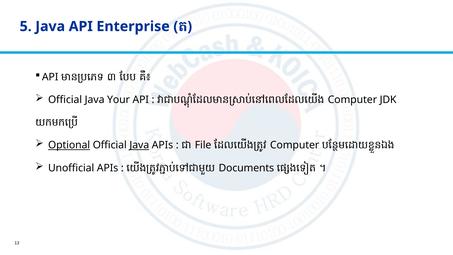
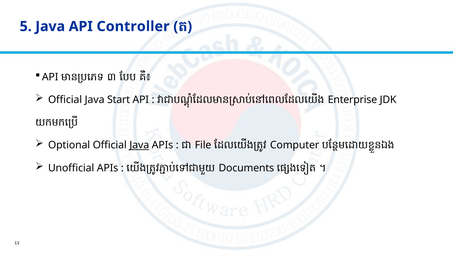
Enterprise: Enterprise -> Controller
Your: Your -> Start
Computer at (352, 100): Computer -> Enterprise
Optional underline: present -> none
